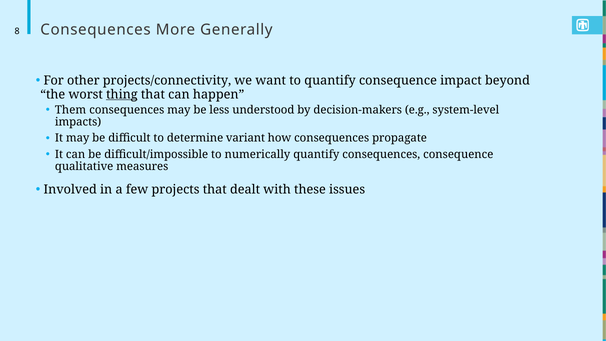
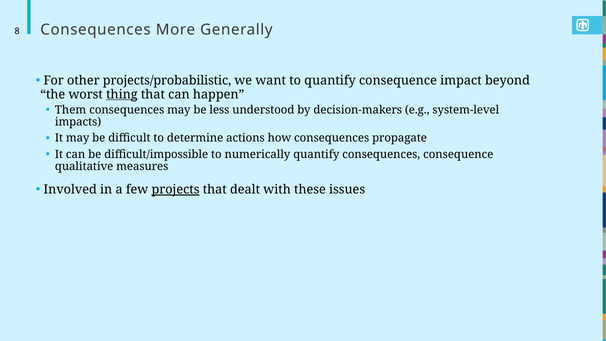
projects/connectivity: projects/connectivity -> projects/probabilistic
variant: variant -> actions
projects underline: none -> present
